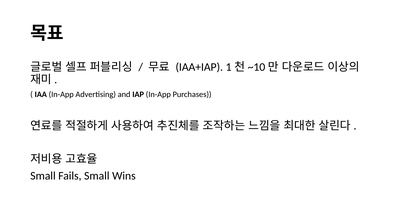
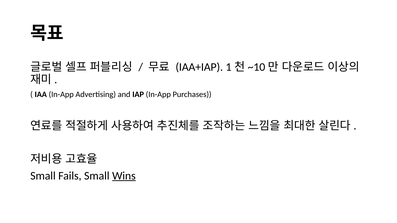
Wins underline: none -> present
